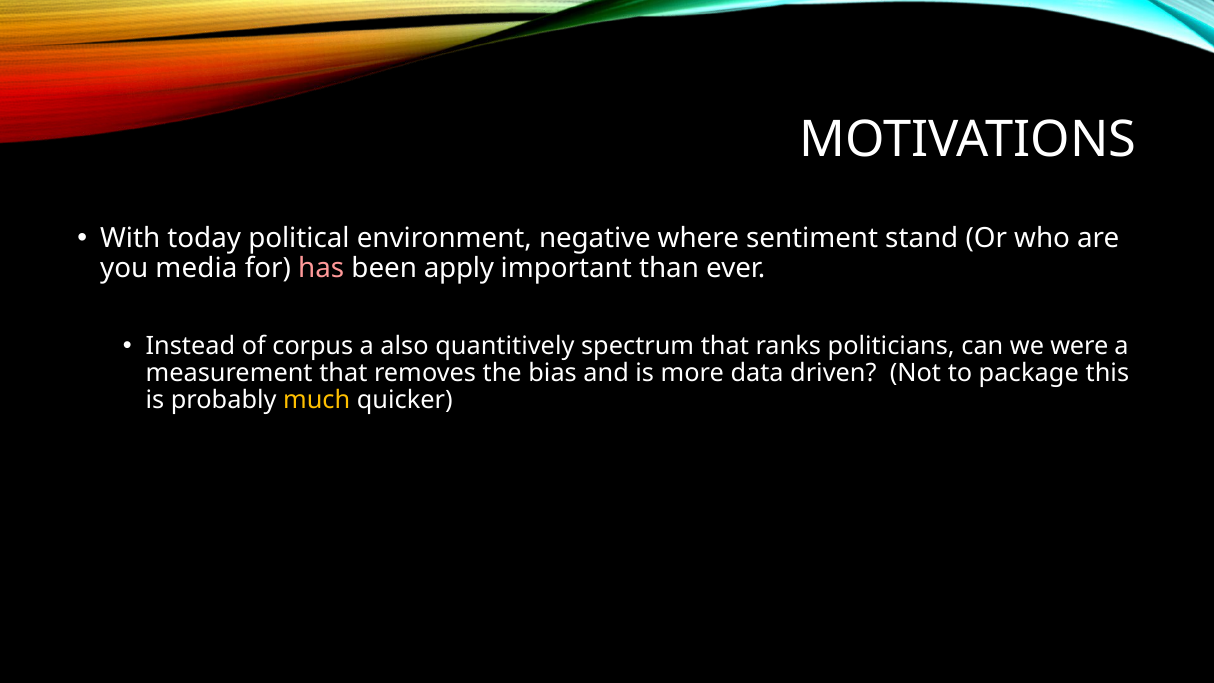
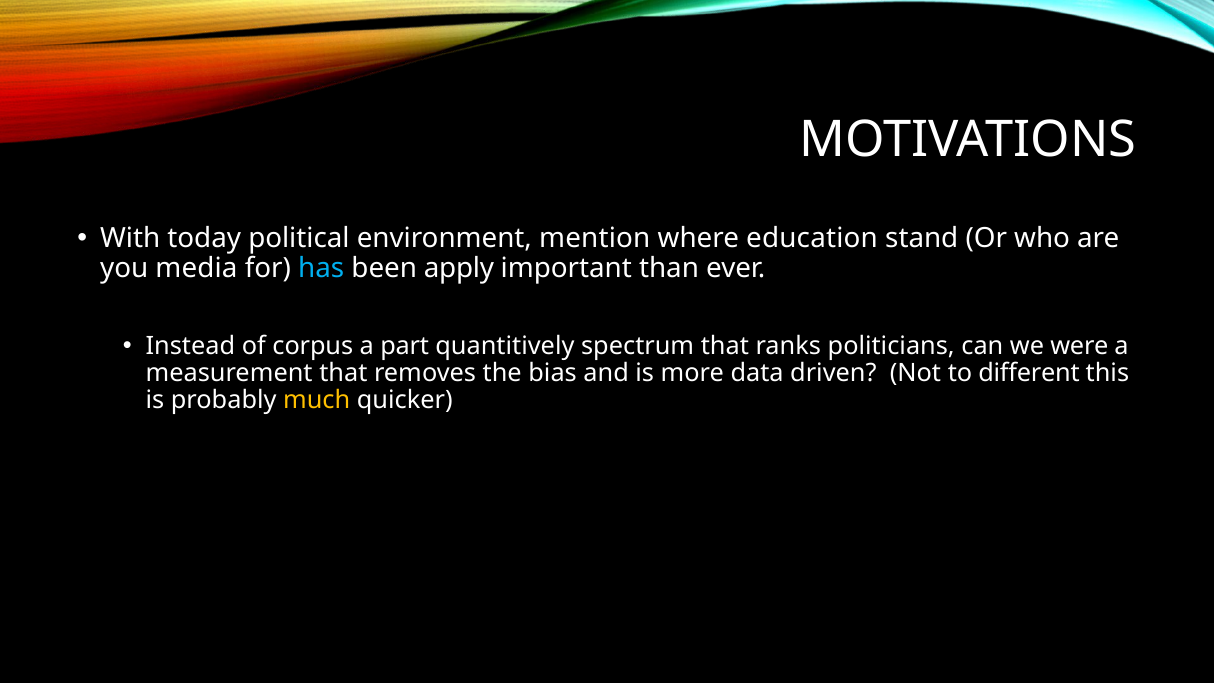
negative: negative -> mention
sentiment: sentiment -> education
has colour: pink -> light blue
also: also -> part
package: package -> different
